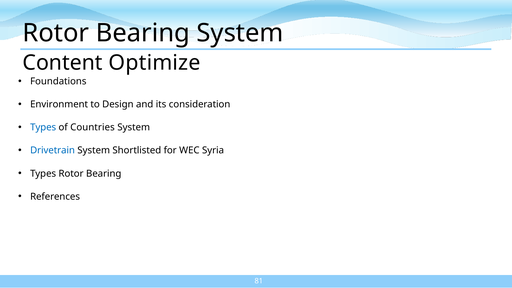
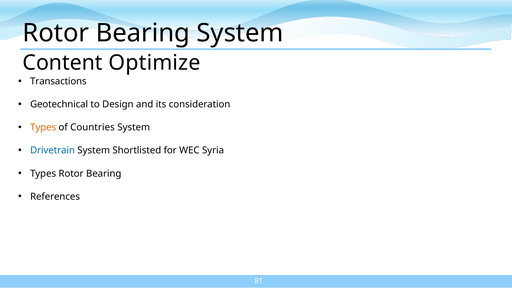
Foundations: Foundations -> Transactions
Environment: Environment -> Geotechnical
Types at (43, 127) colour: blue -> orange
